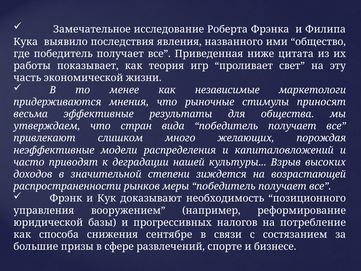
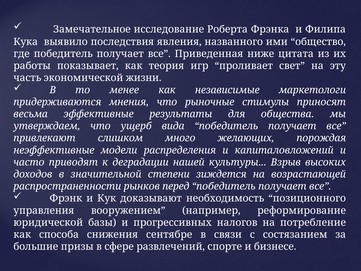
стран: стран -> ущерб
меры: меры -> перед
